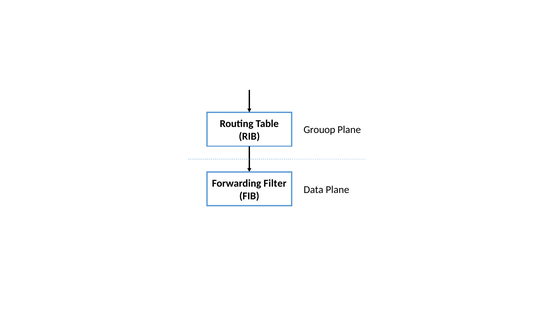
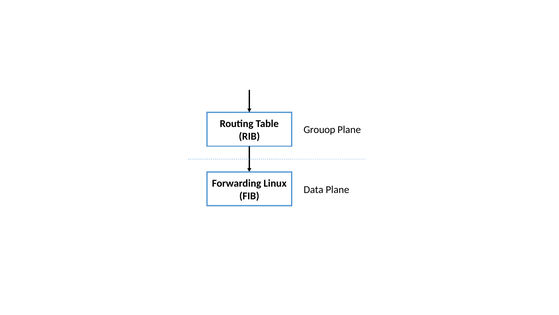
Filter: Filter -> Linux
